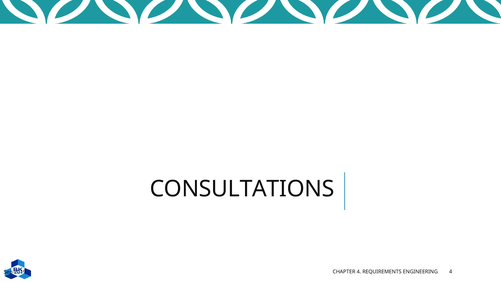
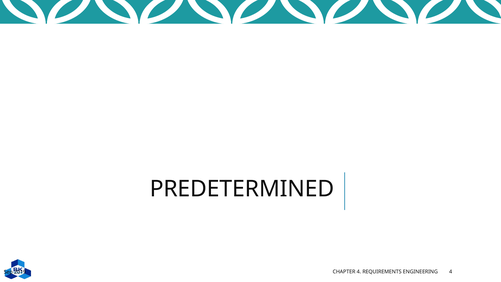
CONSULTATIONS: CONSULTATIONS -> PREDETERMINED
